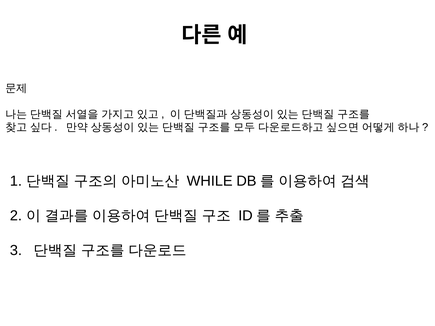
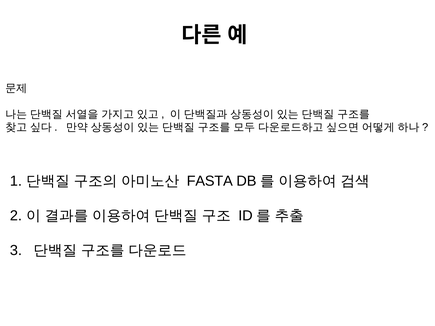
WHILE: WHILE -> FASTA
